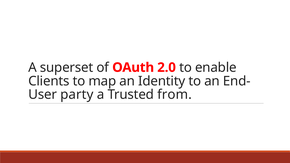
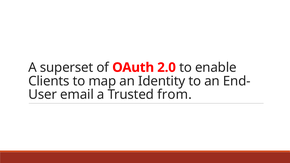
party: party -> email
